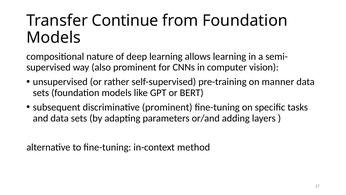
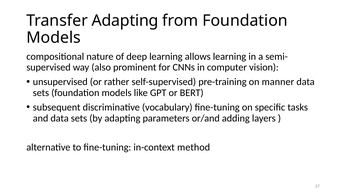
Transfer Continue: Continue -> Adapting
discriminative prominent: prominent -> vocabulary
